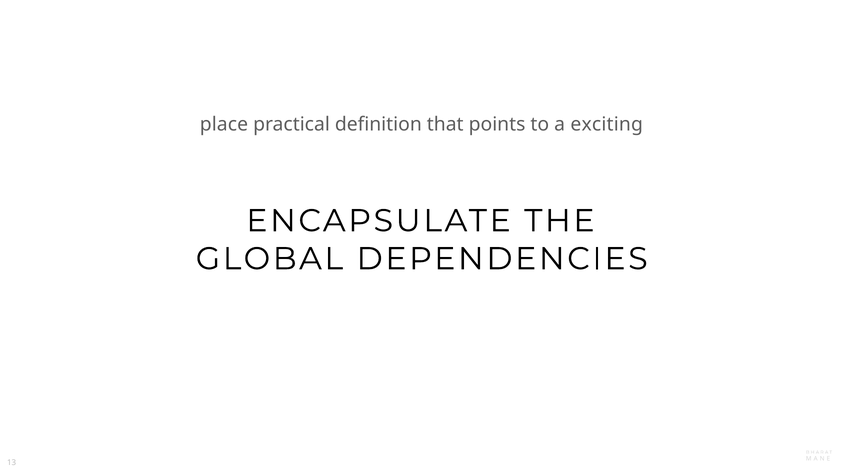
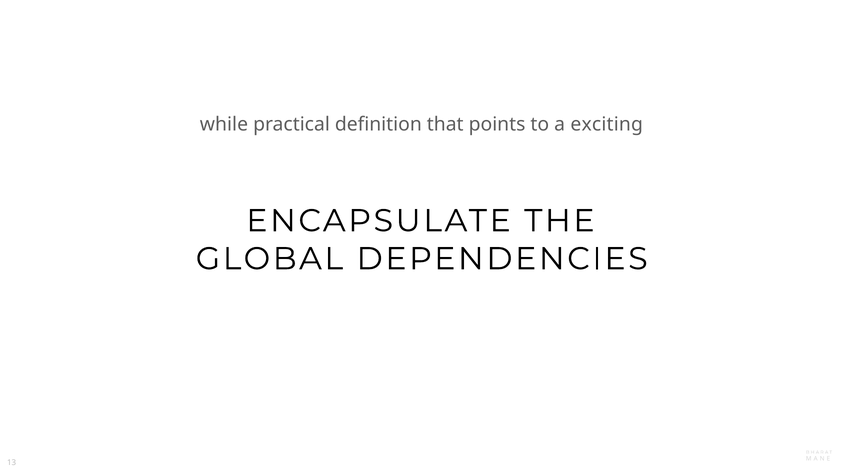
place: place -> while
